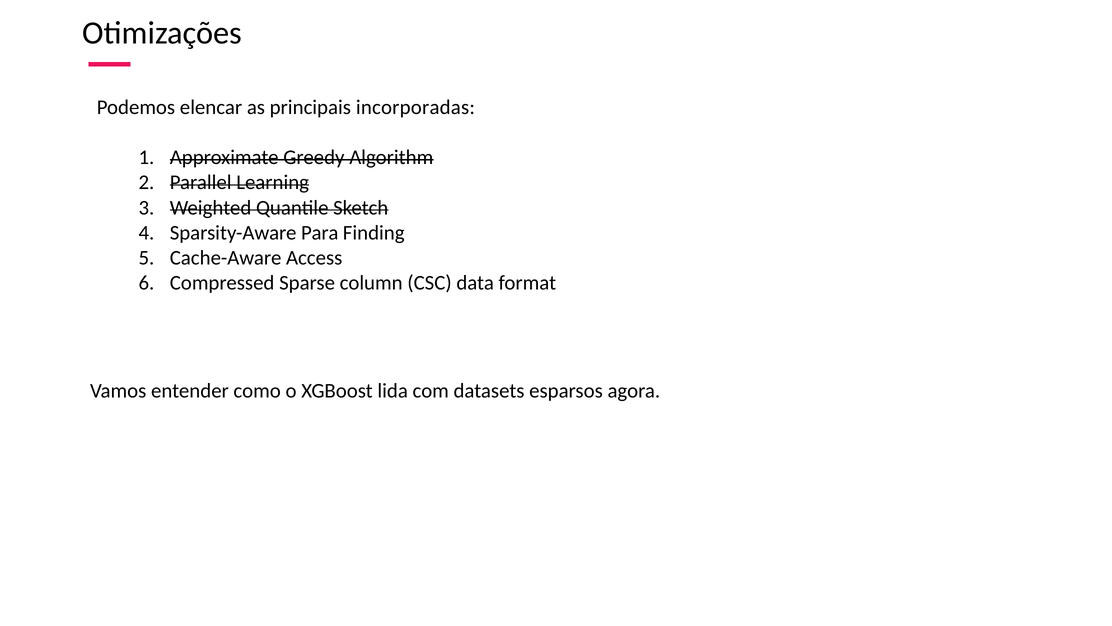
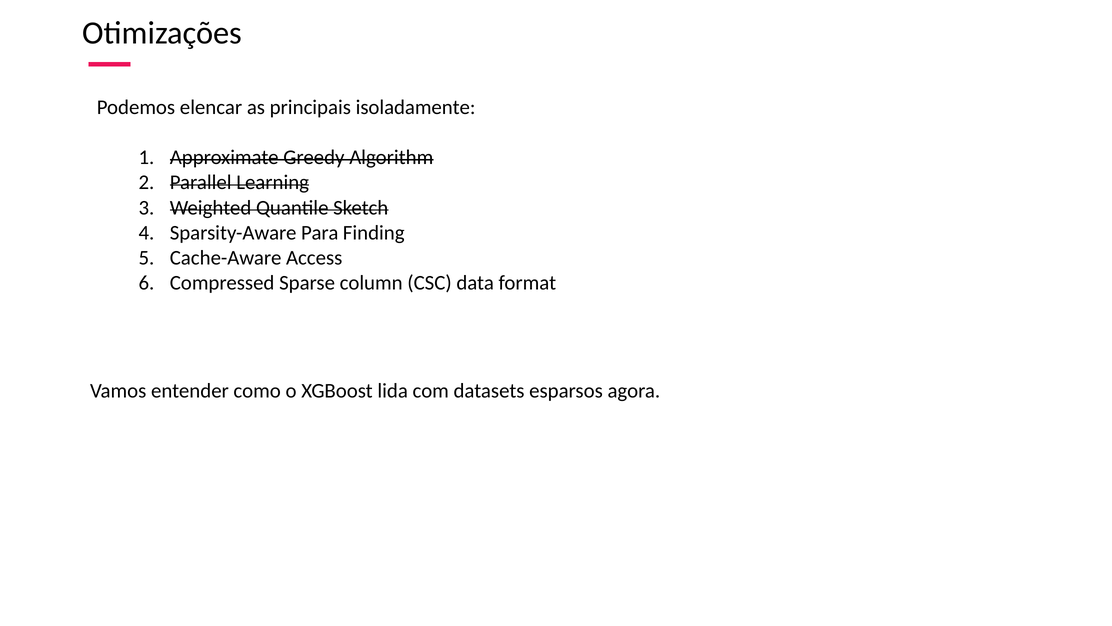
incorporadas: incorporadas -> isoladamente
